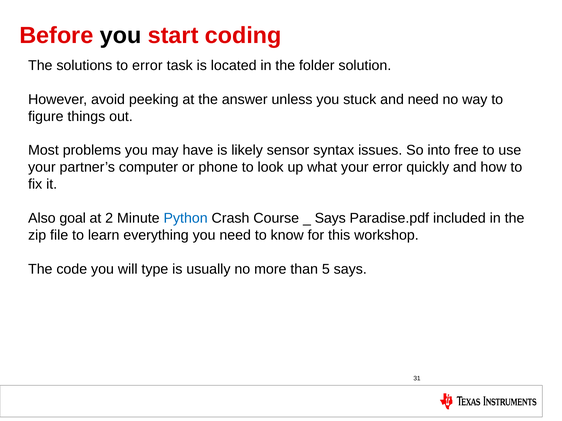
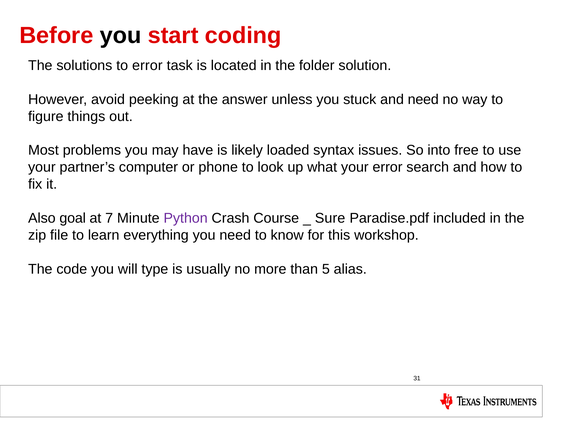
sensor: sensor -> loaded
quickly: quickly -> search
2: 2 -> 7
Python colour: blue -> purple
Says at (330, 218): Says -> Sure
5 says: says -> alias
